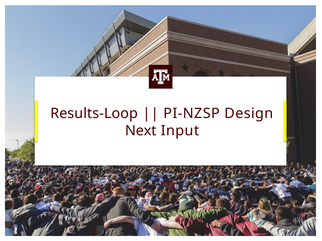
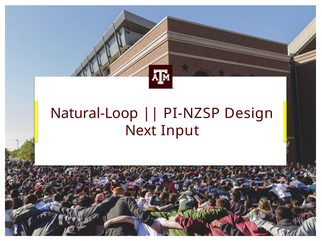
Results-Loop: Results-Loop -> Natural-Loop
